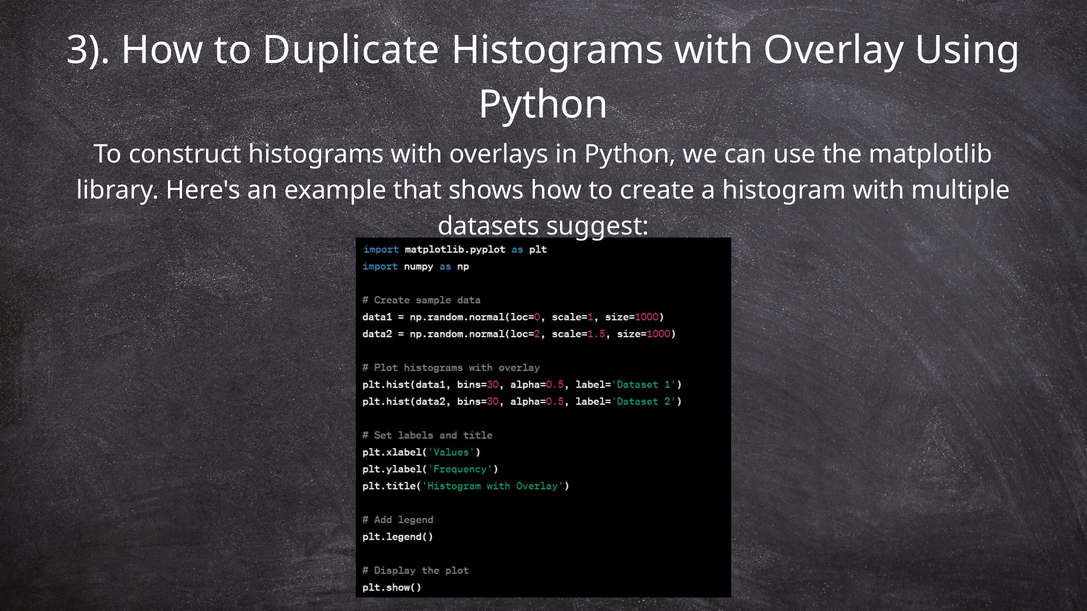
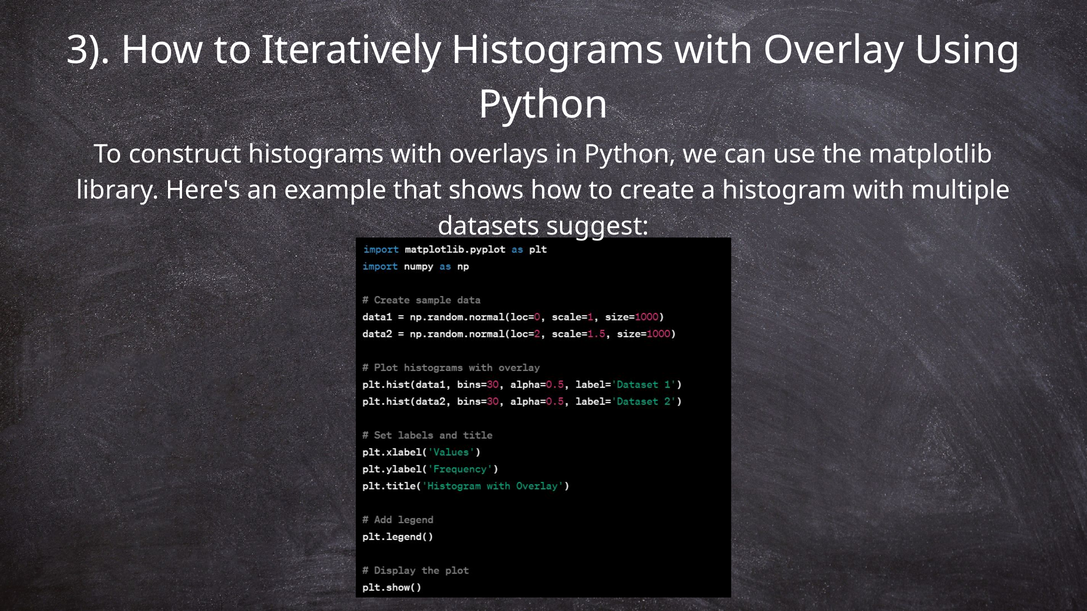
Duplicate: Duplicate -> Iteratively
